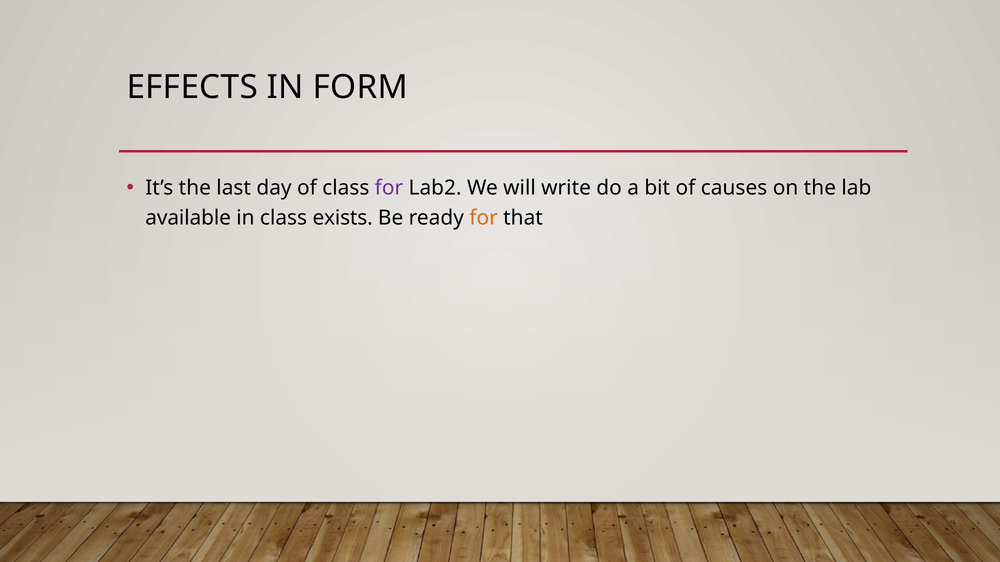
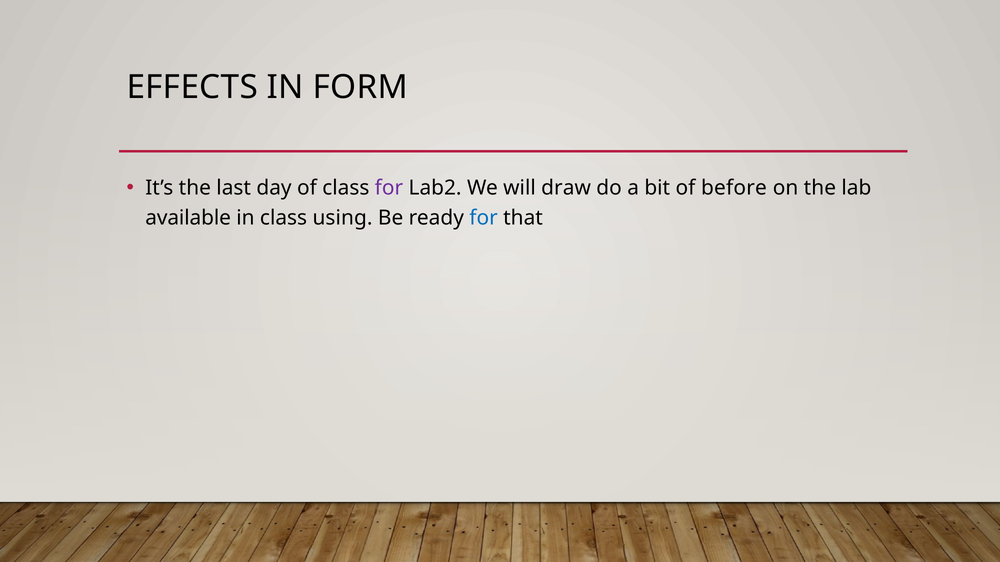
write: write -> draw
causes: causes -> before
exists: exists -> using
for at (484, 218) colour: orange -> blue
